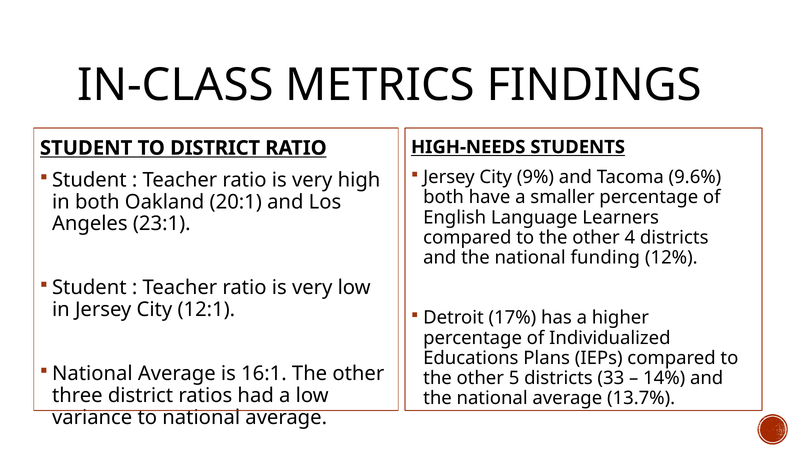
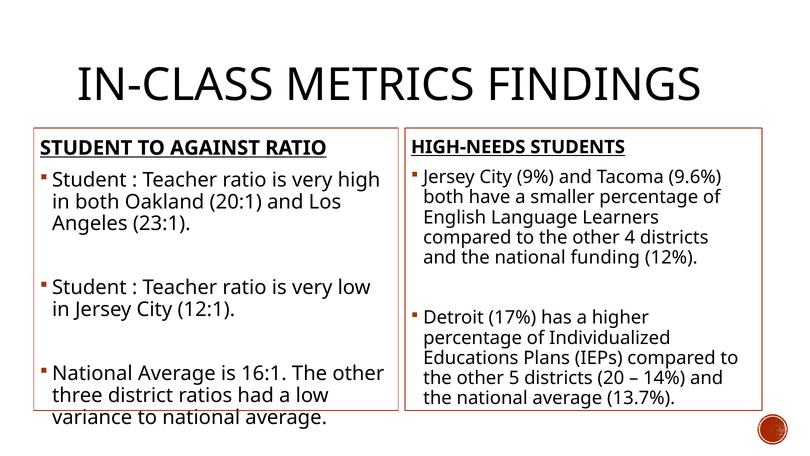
TO DISTRICT: DISTRICT -> AGAINST
33: 33 -> 20
